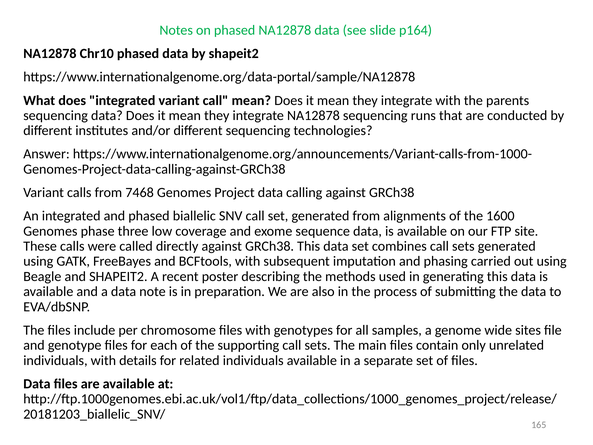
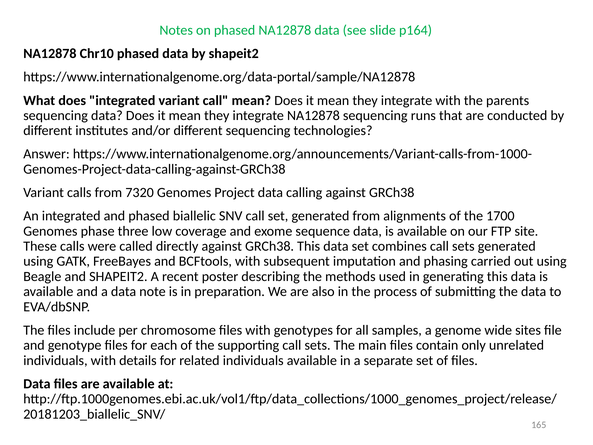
7468: 7468 -> 7320
1600: 1600 -> 1700
